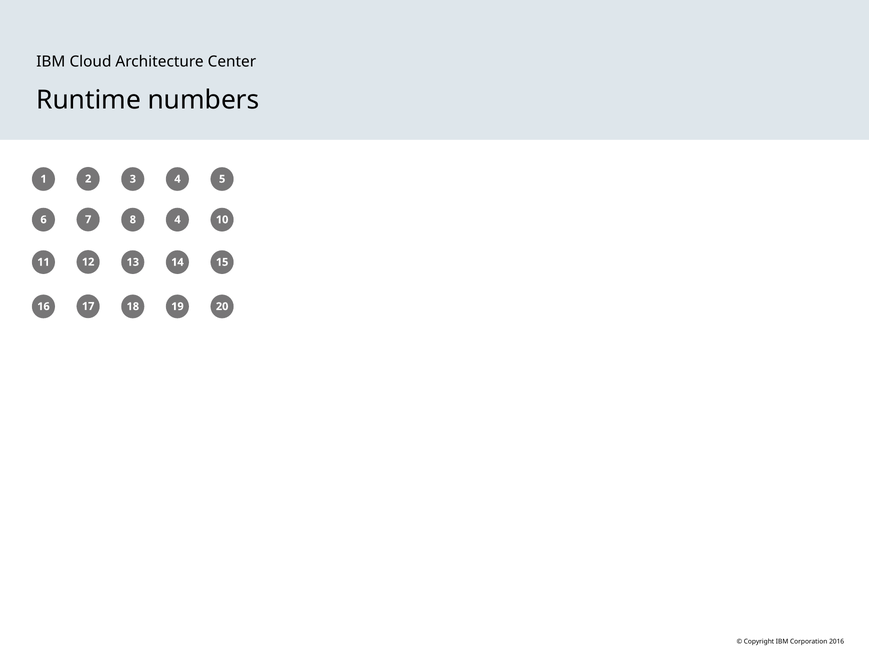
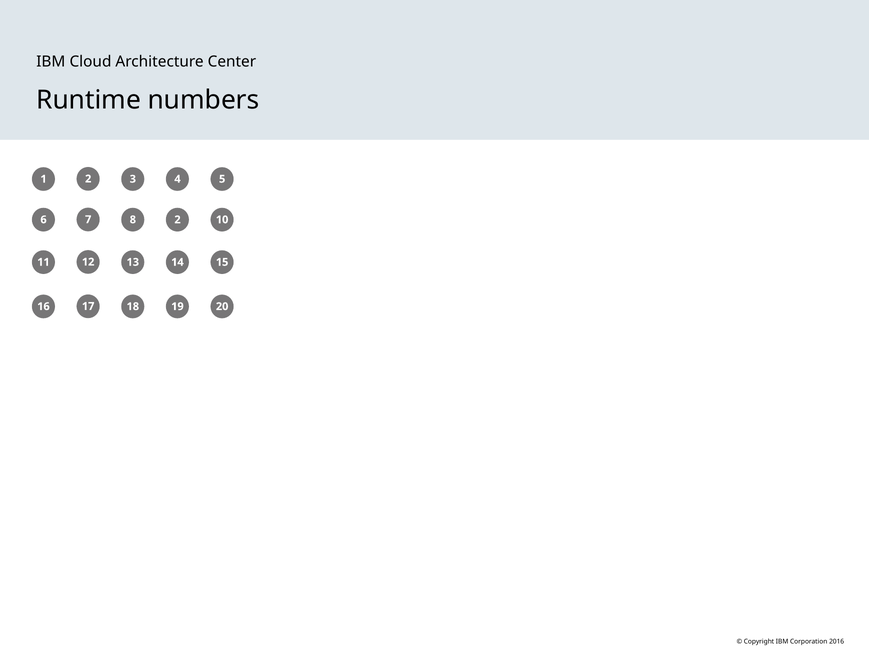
8 4: 4 -> 2
